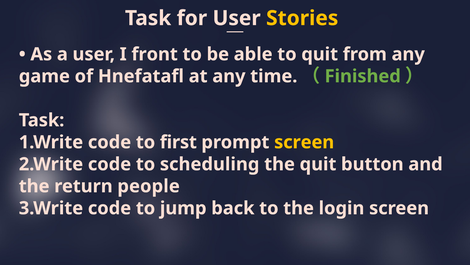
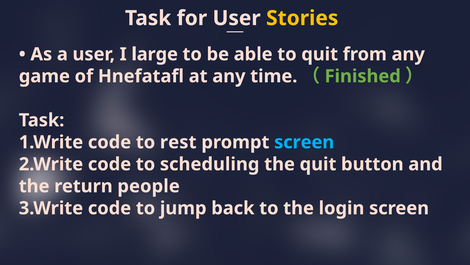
front: front -> large
first: first -> rest
screen at (304, 142) colour: yellow -> light blue
